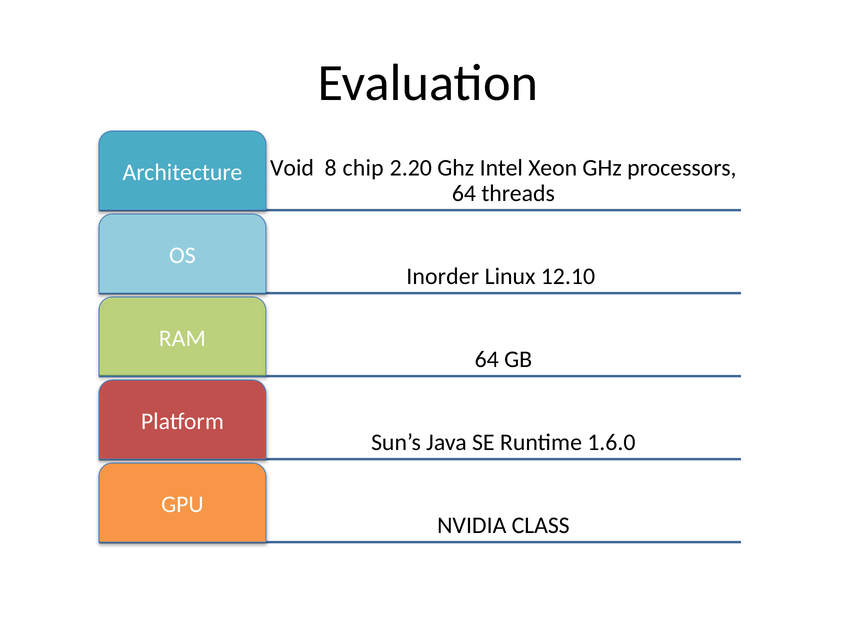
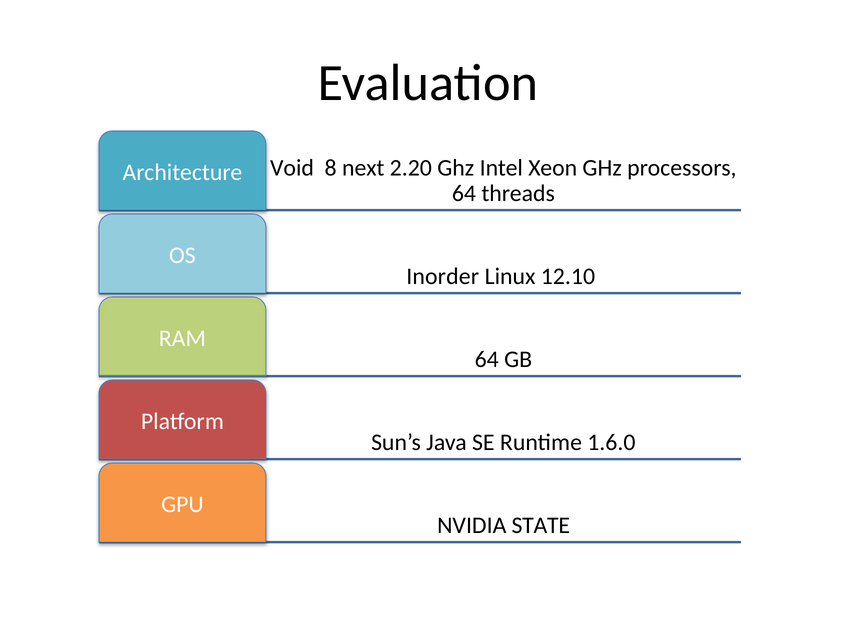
chip: chip -> next
CLASS: CLASS -> STATE
